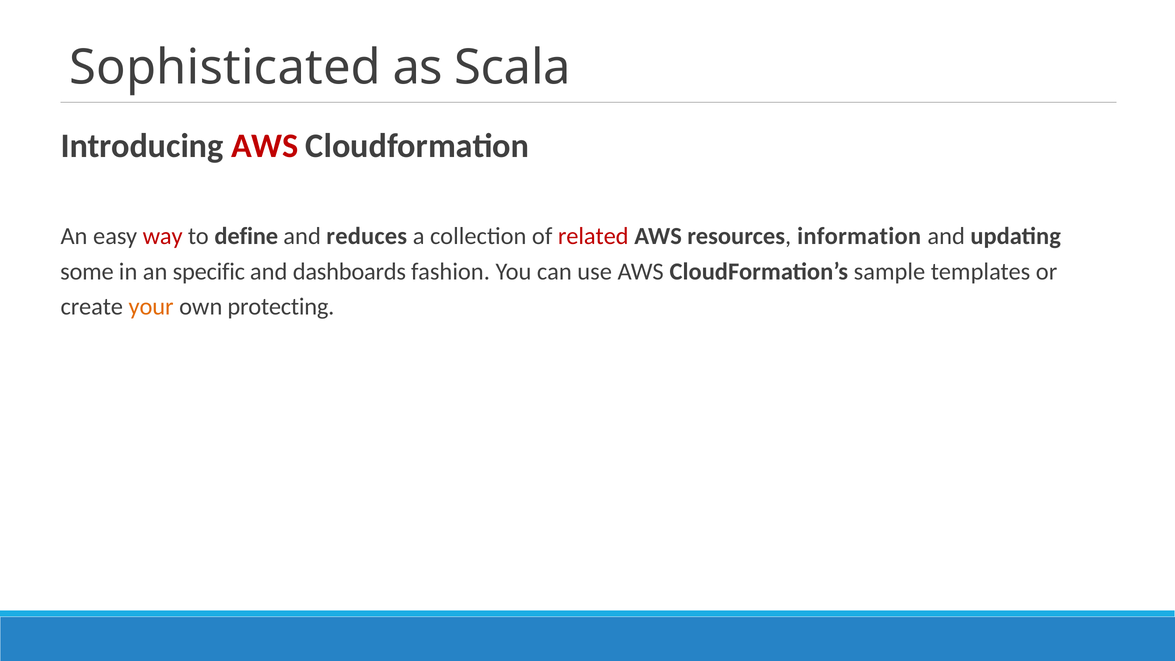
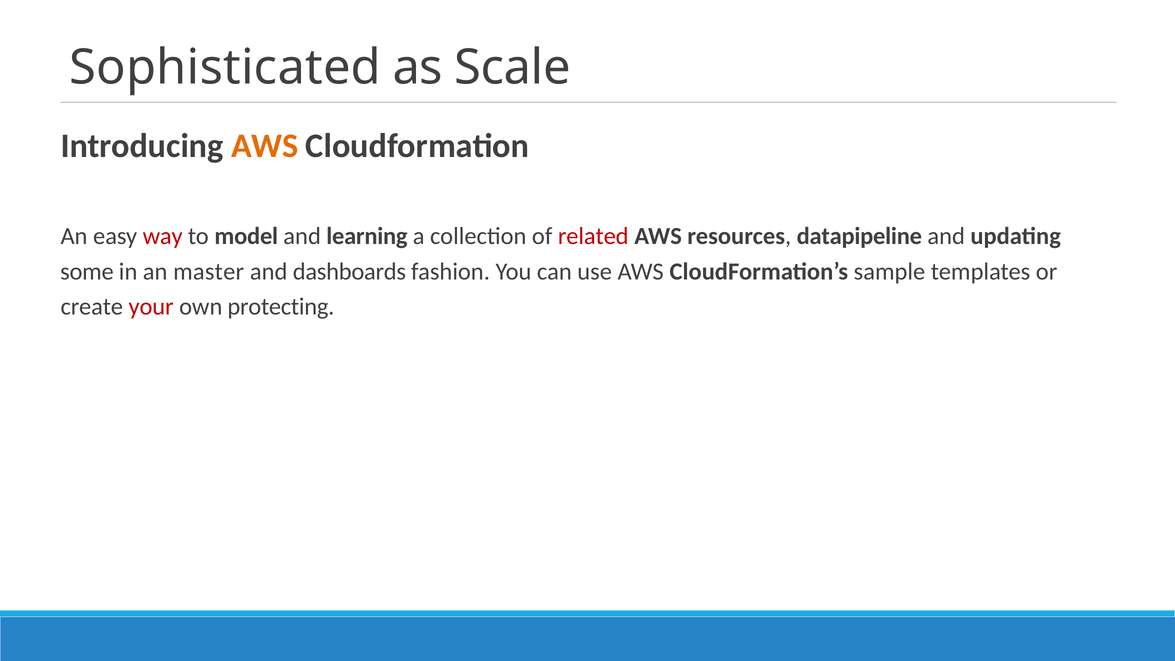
Scala: Scala -> Scale
AWS at (265, 146) colour: red -> orange
define: define -> model
reduces: reduces -> learning
information: information -> datapipeline
specific: specific -> master
your colour: orange -> red
